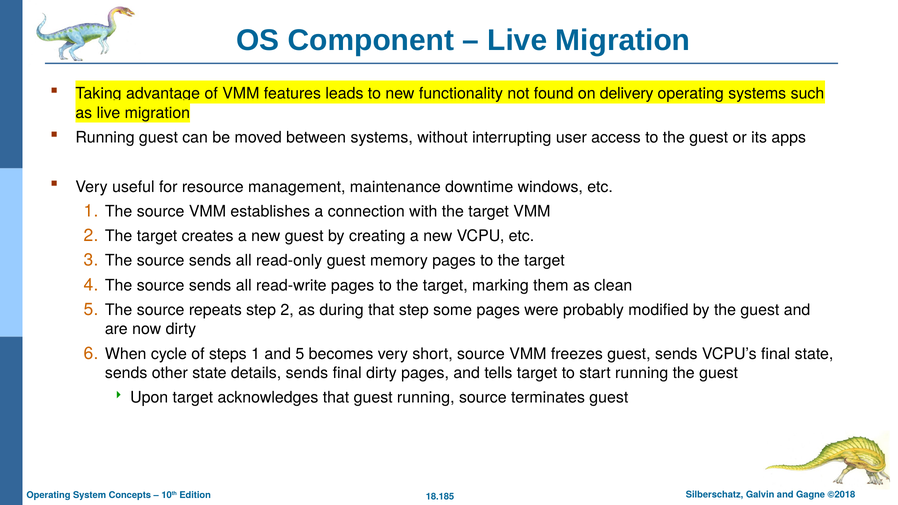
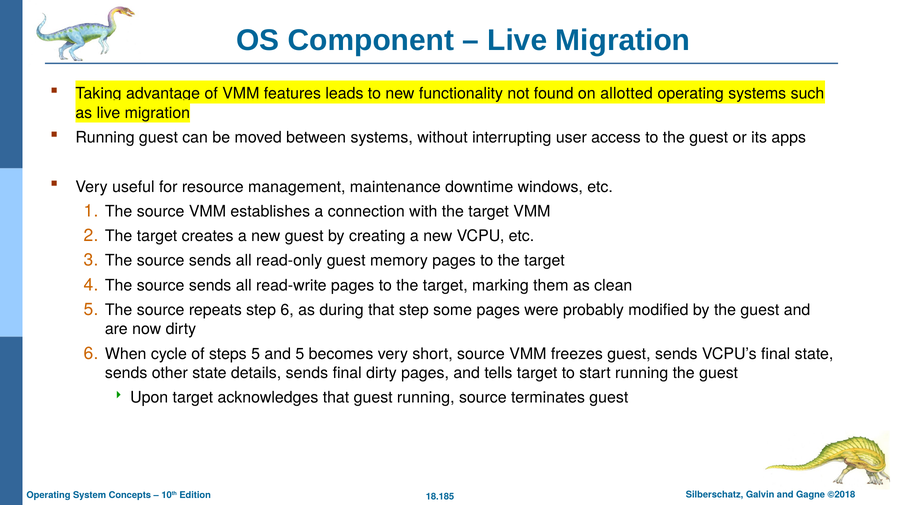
delivery: delivery -> allotted
step 2: 2 -> 6
steps 1: 1 -> 5
